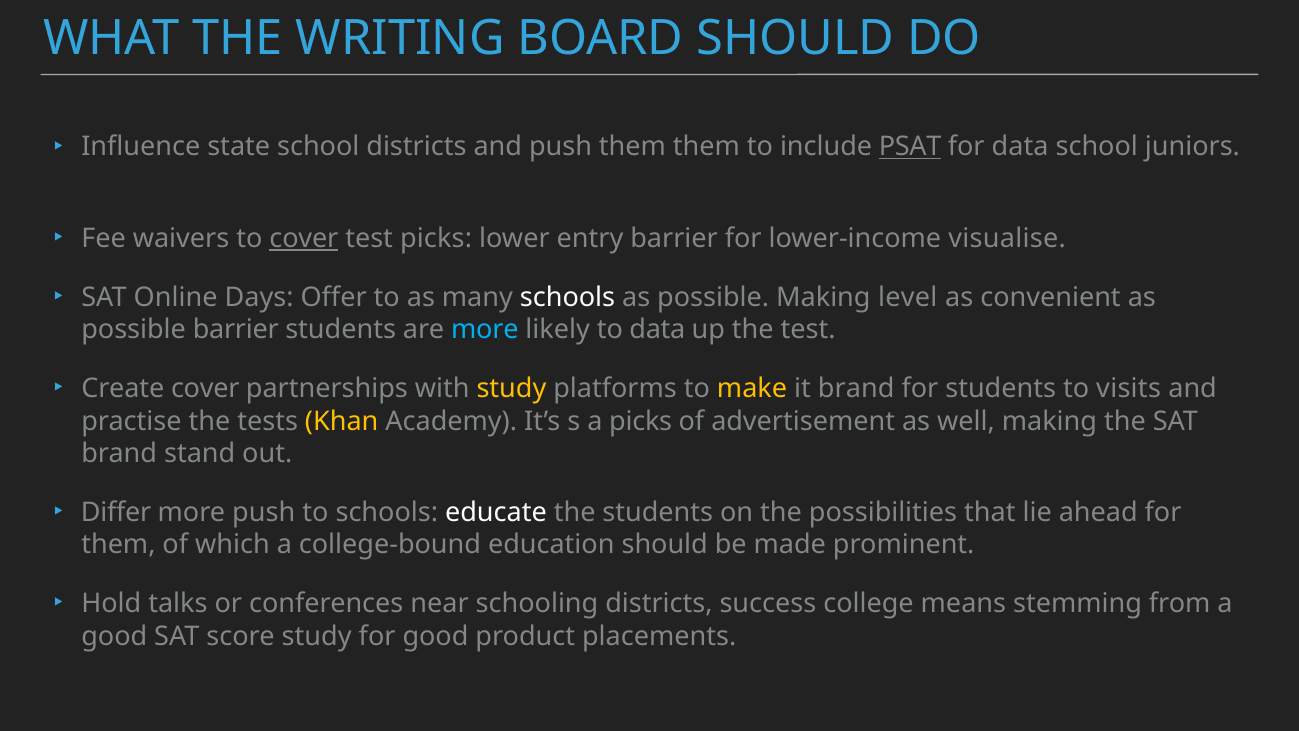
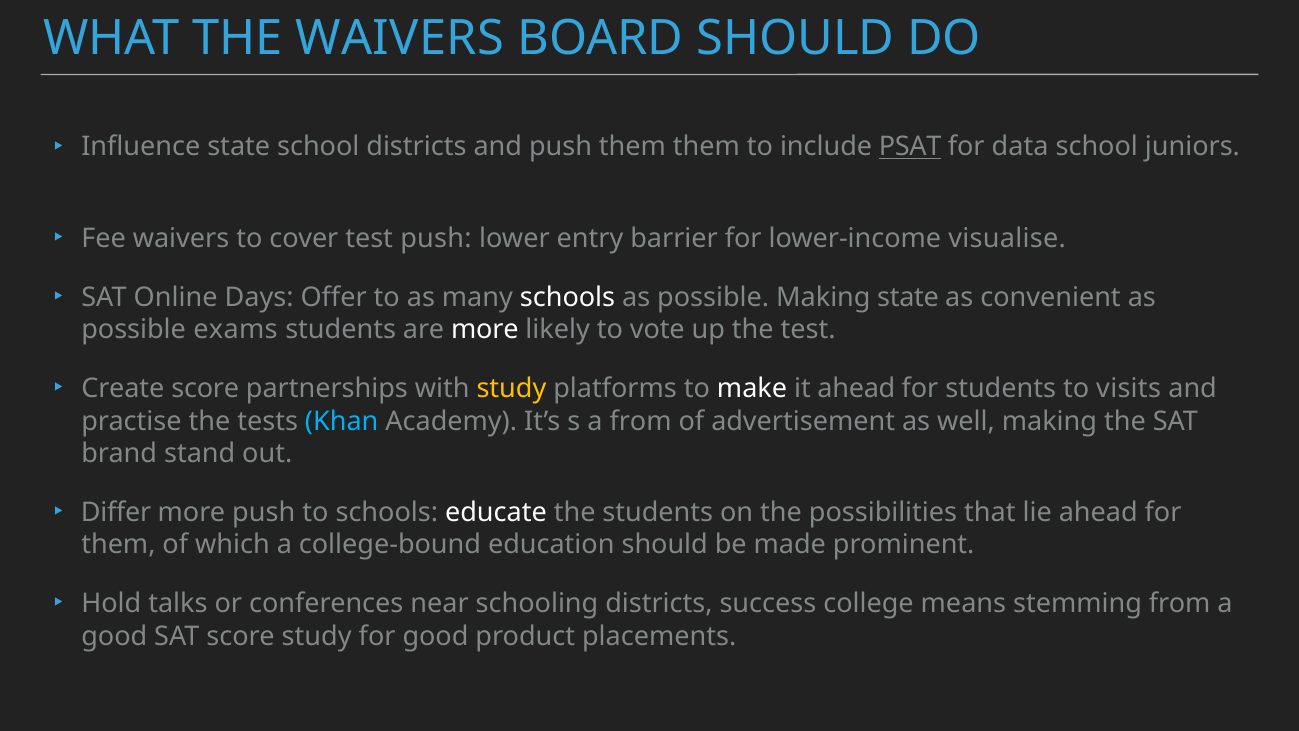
THE WRITING: WRITING -> WAIVERS
cover at (304, 238) underline: present -> none
test picks: picks -> push
Making level: level -> state
possible barrier: barrier -> exams
more at (485, 330) colour: light blue -> white
to data: data -> vote
Create cover: cover -> score
make colour: yellow -> white
it brand: brand -> ahead
Khan colour: yellow -> light blue
a picks: picks -> from
